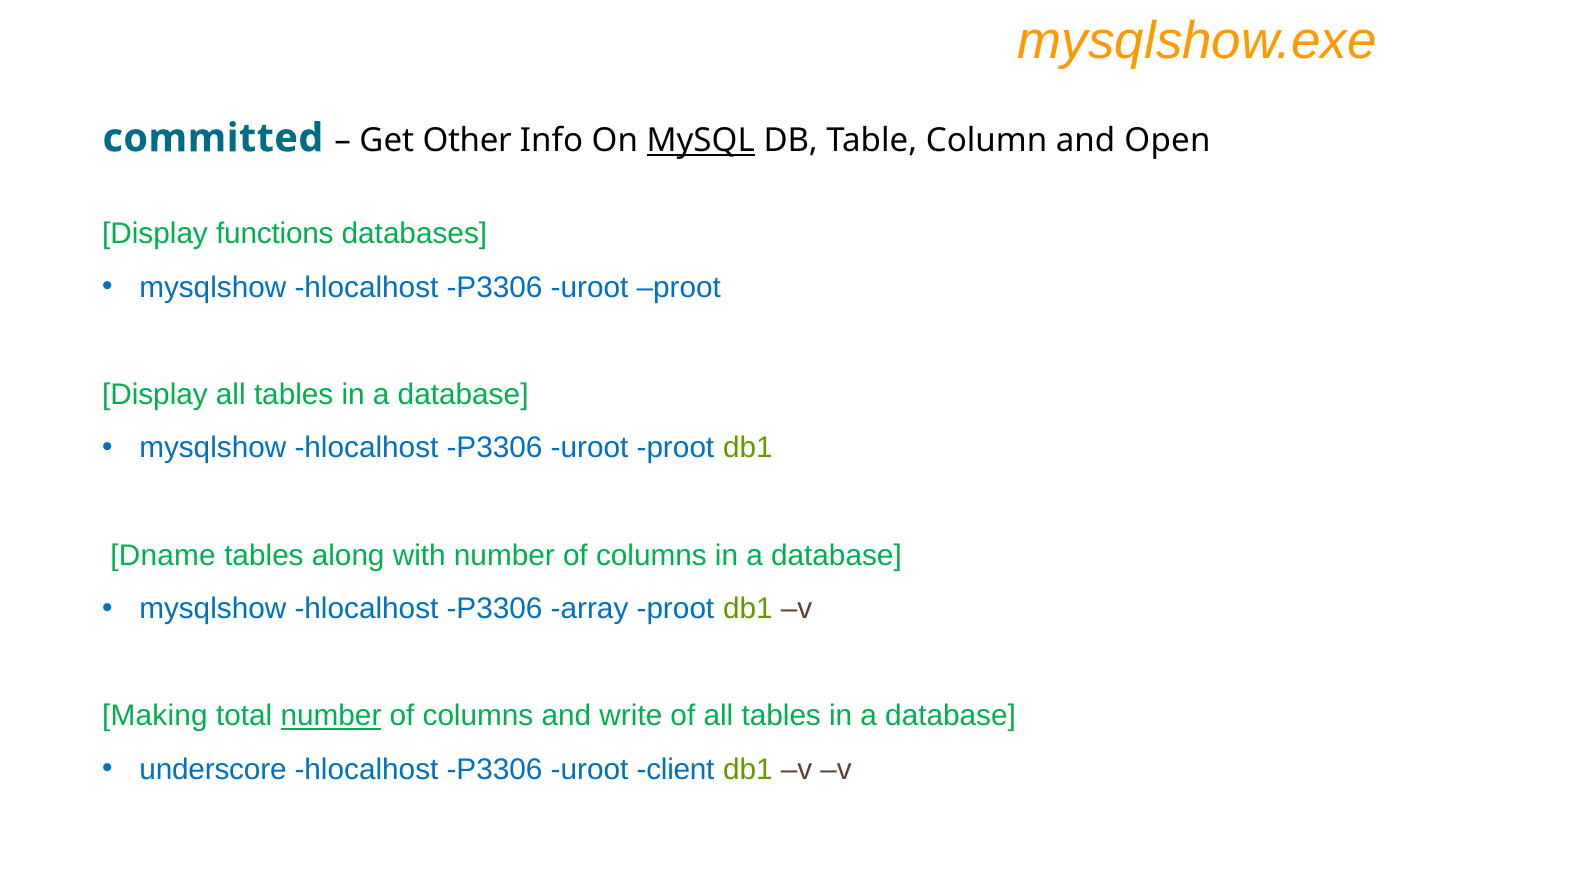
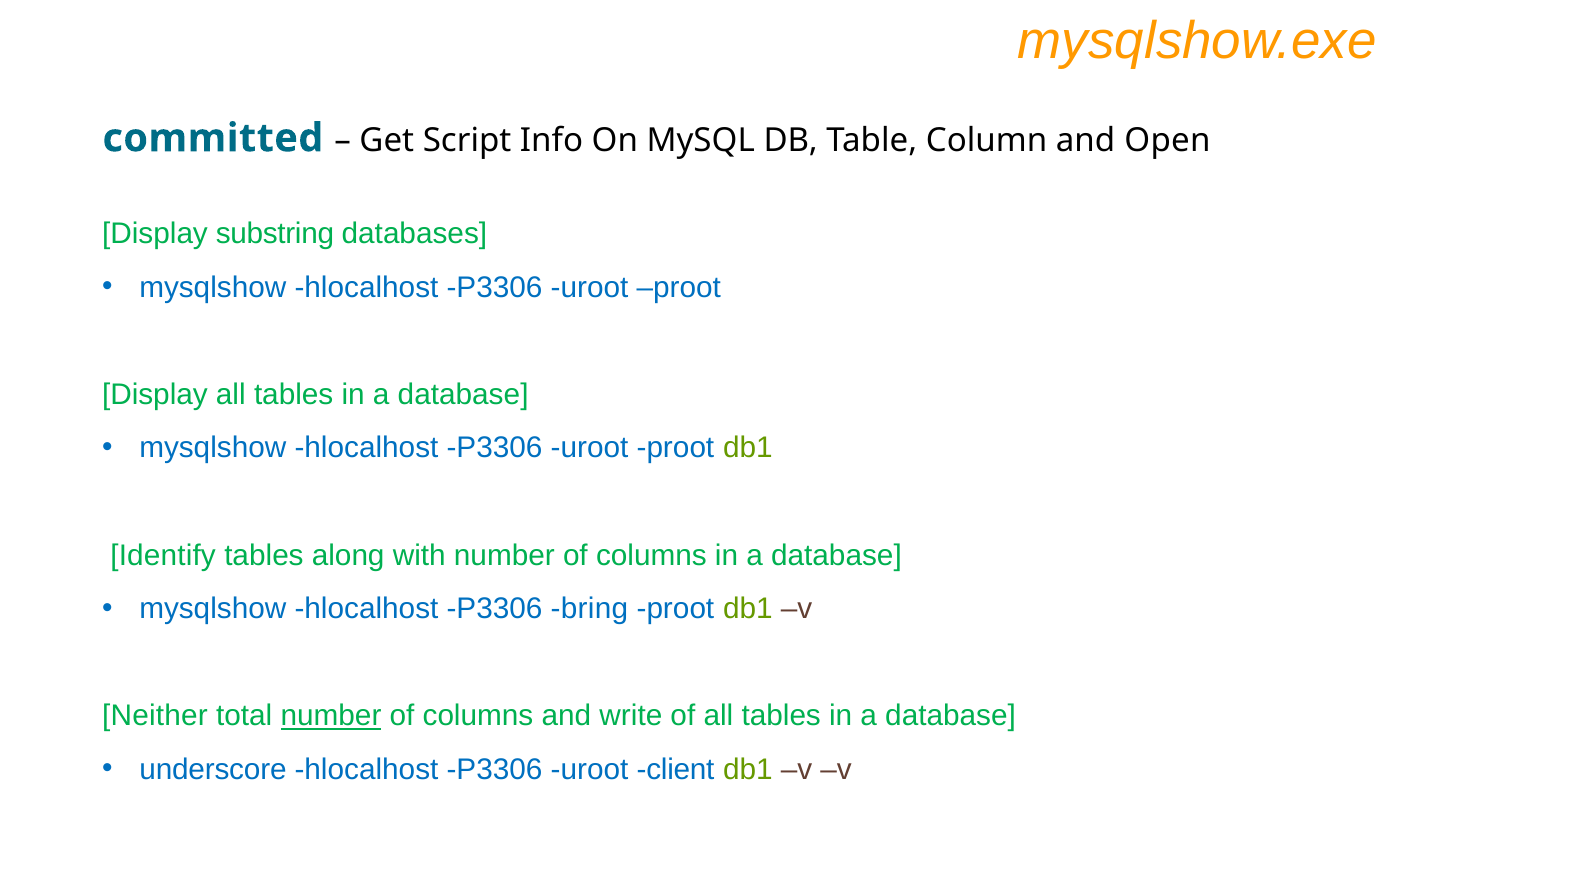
Other: Other -> Script
MySQL underline: present -> none
functions: functions -> substring
Dname: Dname -> Identify
array: array -> bring
Making: Making -> Neither
